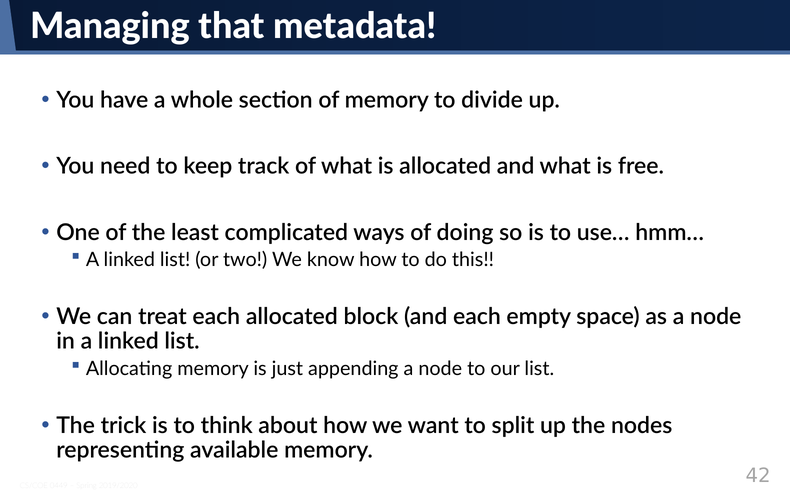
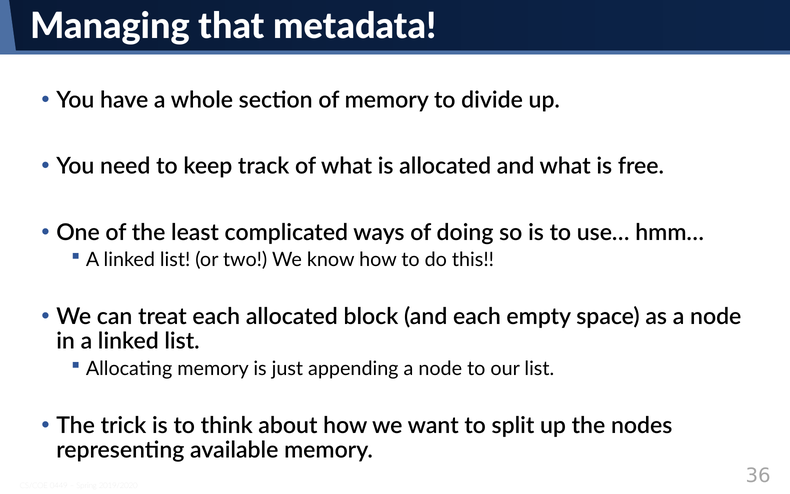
42: 42 -> 36
